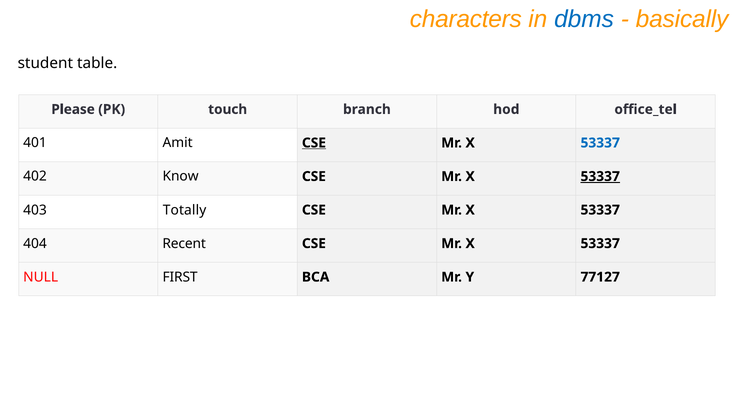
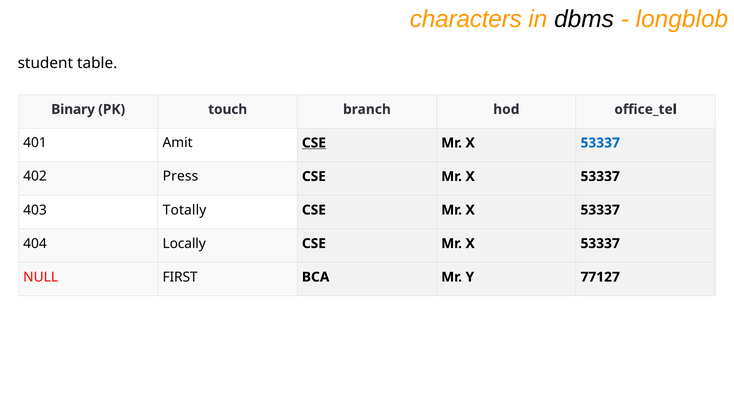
dbms colour: blue -> black
basically: basically -> longblob
Please: Please -> Binary
Know: Know -> Press
53337 at (600, 176) underline: present -> none
Recent: Recent -> Locally
